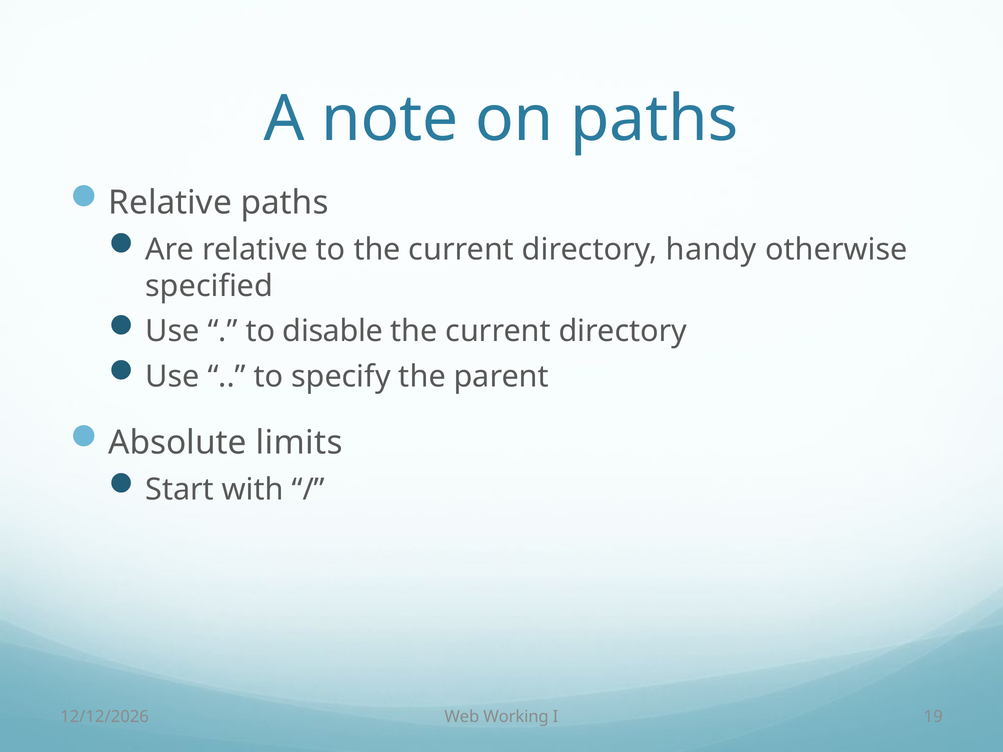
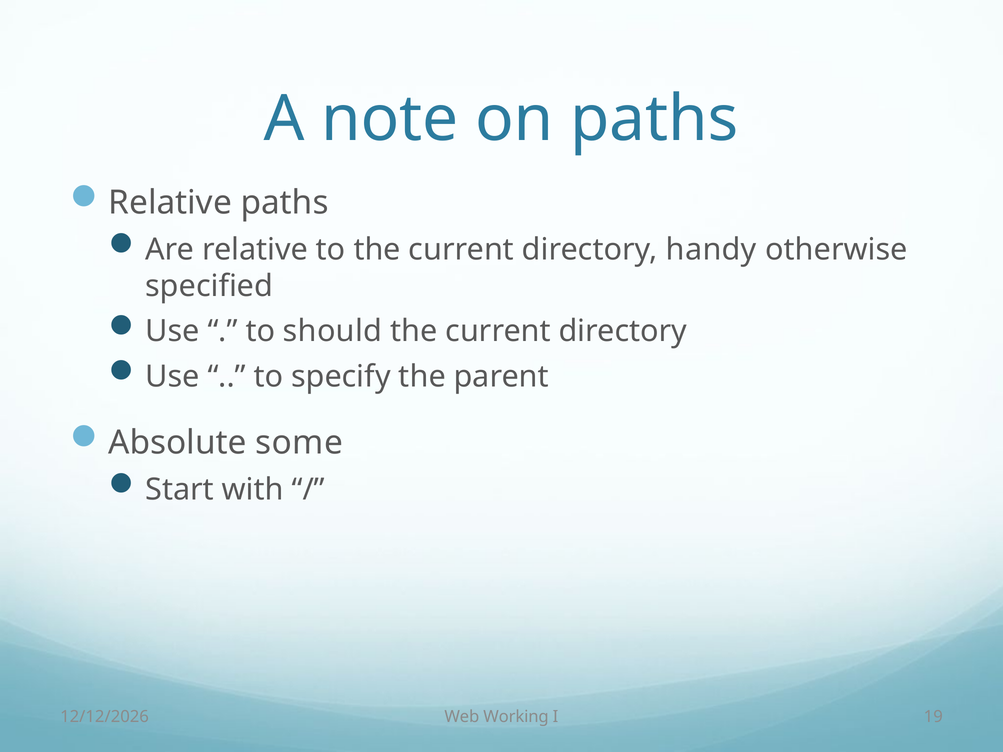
disable: disable -> should
limits: limits -> some
